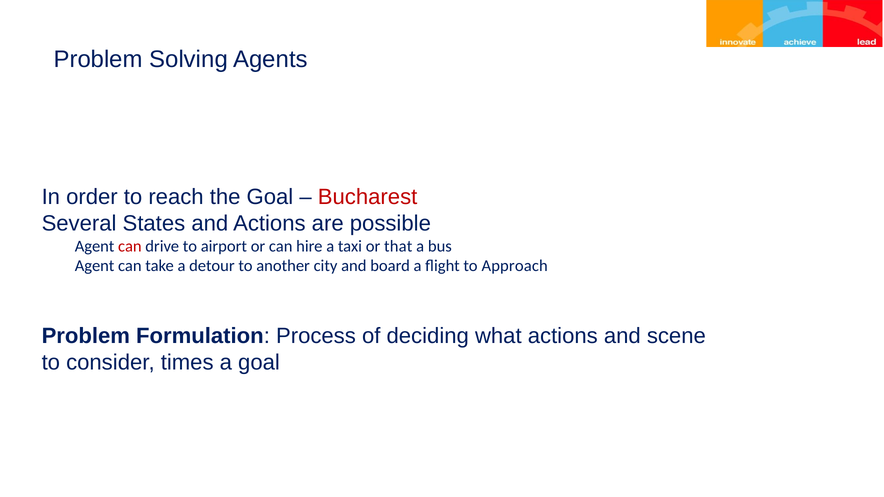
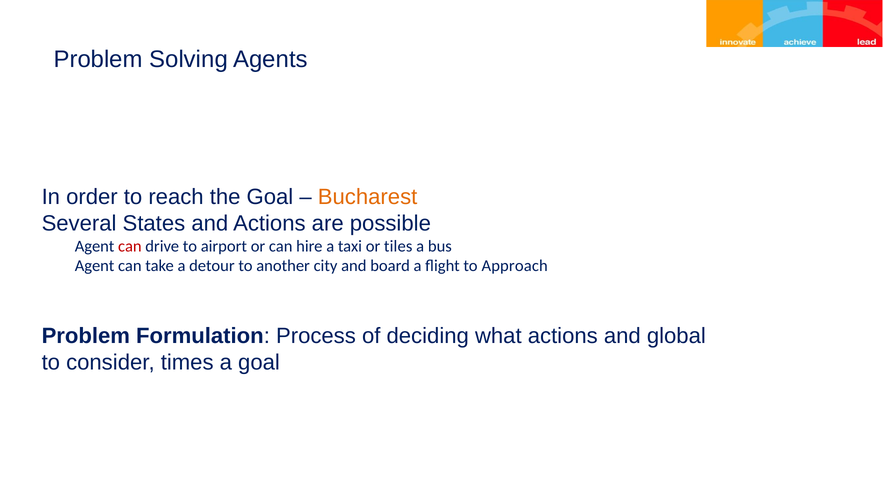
Bucharest colour: red -> orange
that: that -> tiles
scene: scene -> global
